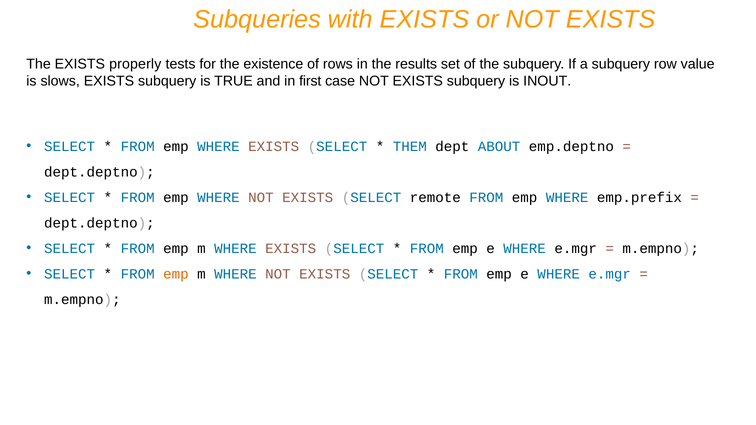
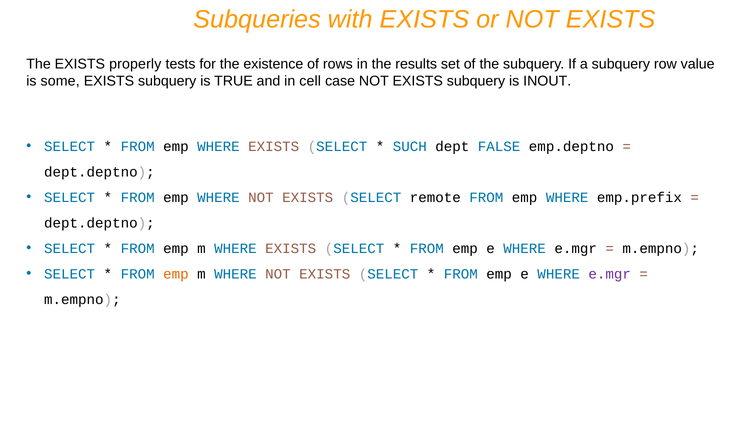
slows: slows -> some
first: first -> cell
THEM: THEM -> SUCH
ABOUT: ABOUT -> FALSE
e.mgr at (610, 274) colour: blue -> purple
